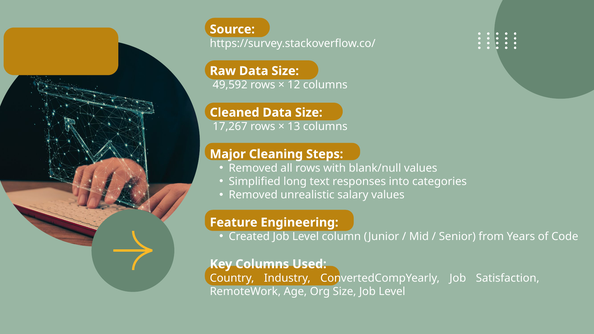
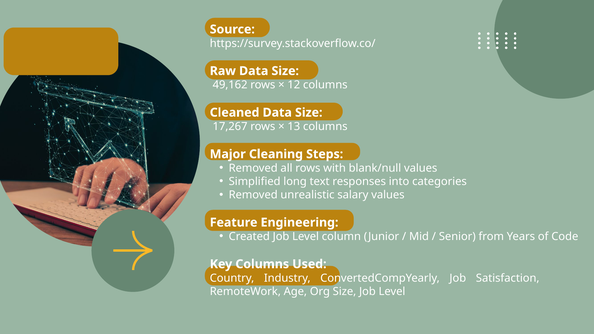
49,592: 49,592 -> 49,162
